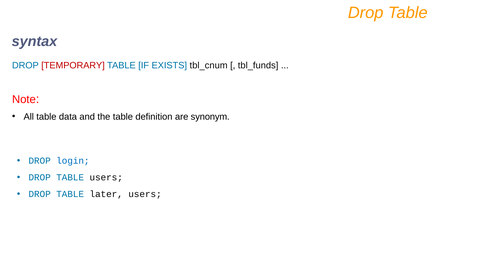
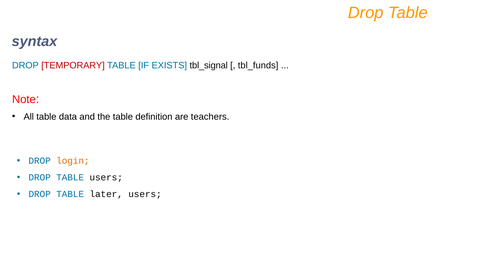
tbl_cnum: tbl_cnum -> tbl_signal
synonym: synonym -> teachers
login colour: blue -> orange
